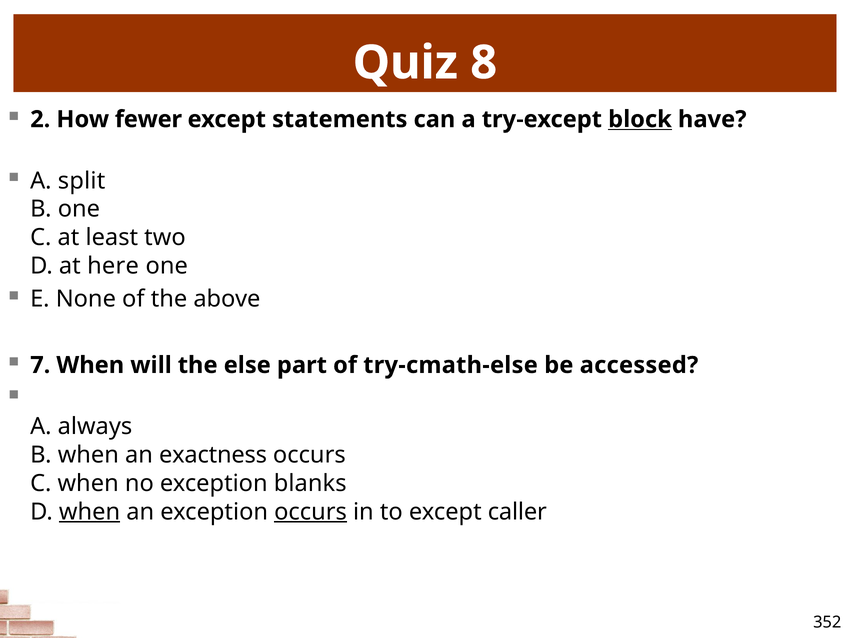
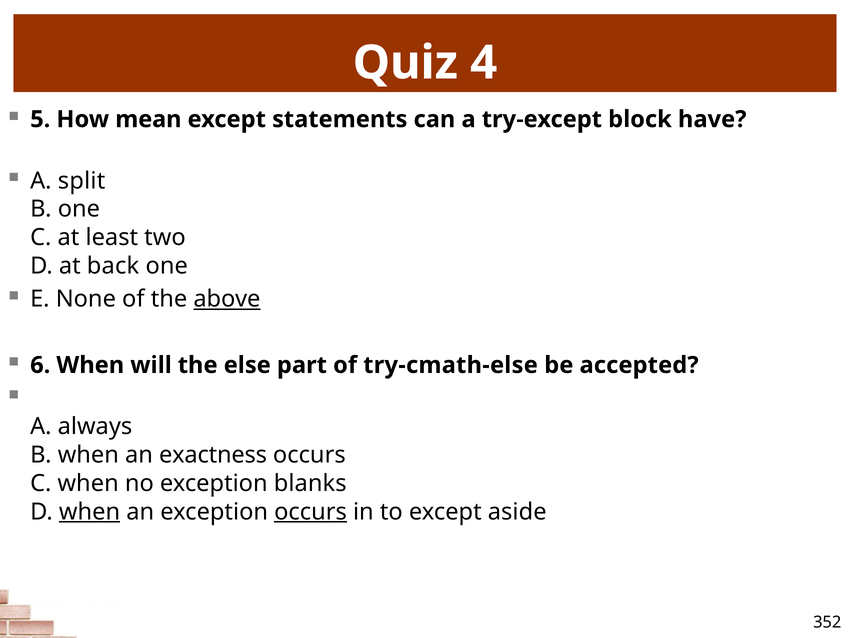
8: 8 -> 4
2: 2 -> 5
fewer: fewer -> mean
block underline: present -> none
here: here -> back
above underline: none -> present
7: 7 -> 6
accessed: accessed -> accepted
caller: caller -> aside
